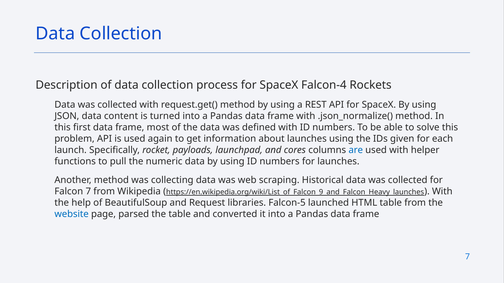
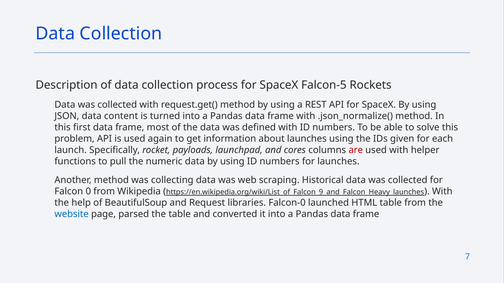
Falcon-4: Falcon-4 -> Falcon-5
are colour: blue -> red
Falcon 7: 7 -> 0
Falcon-5: Falcon-5 -> Falcon-0
